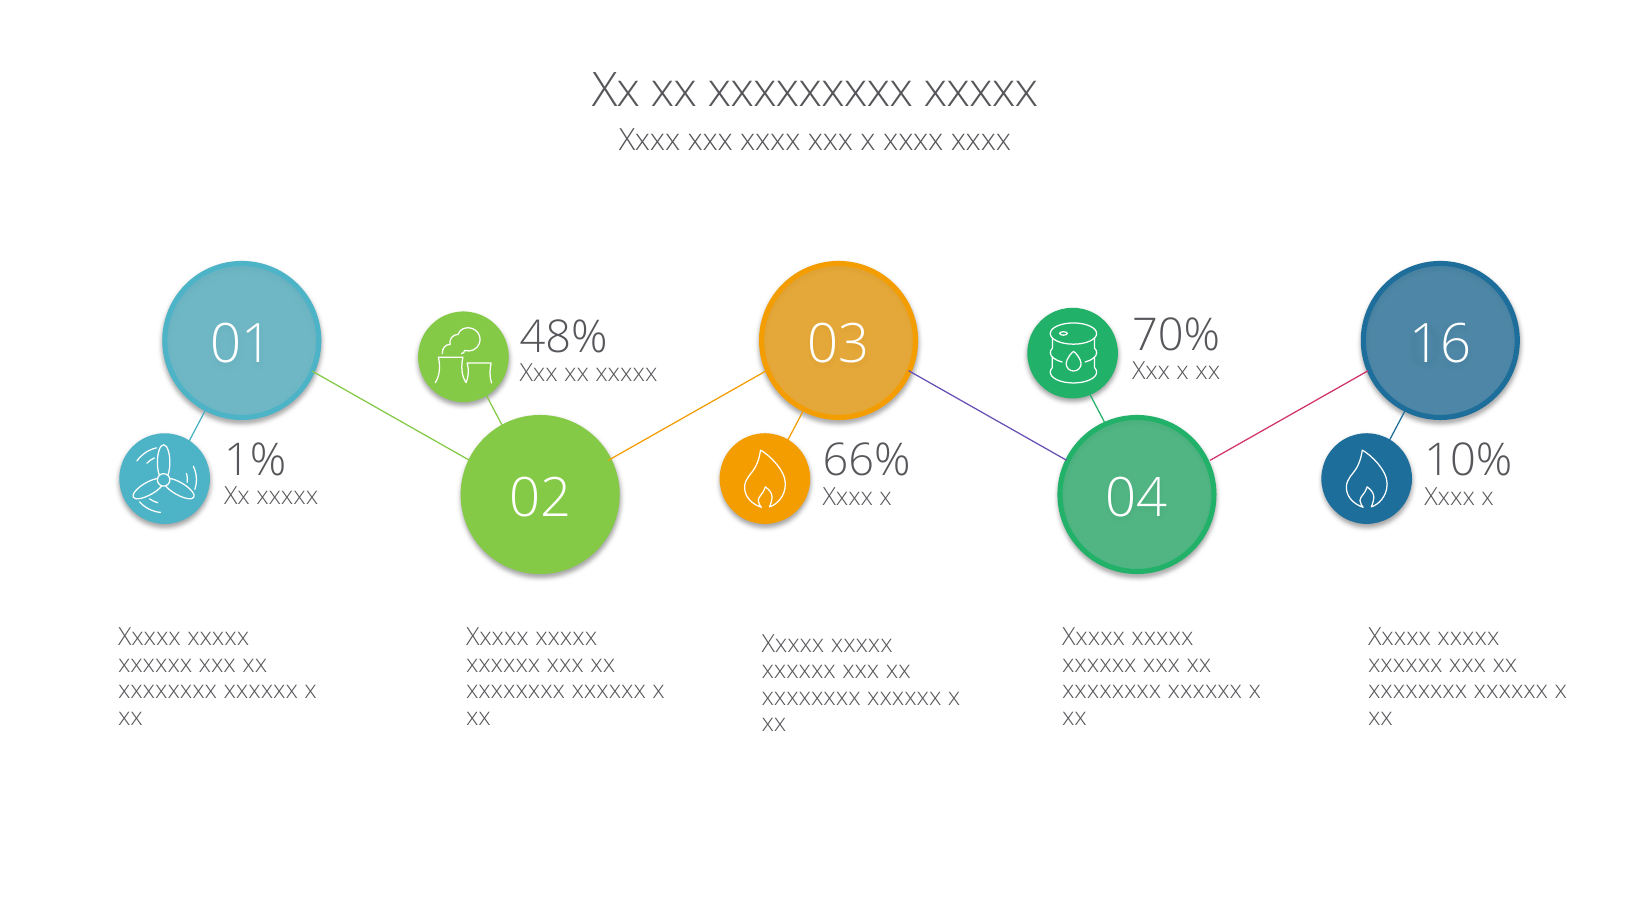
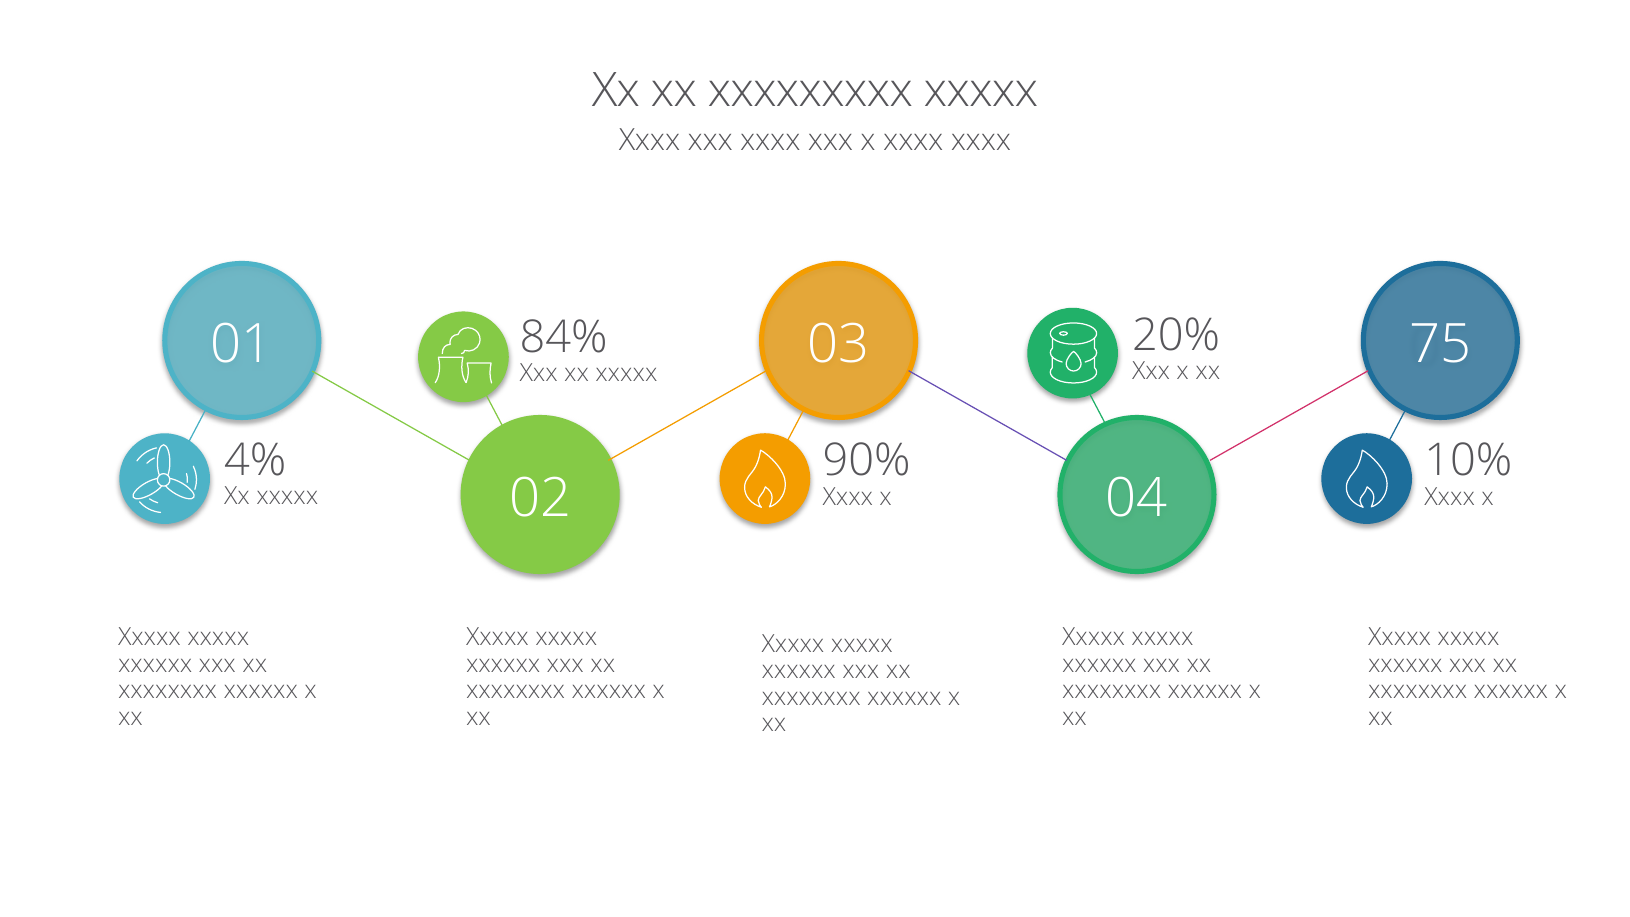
70%: 70% -> 20%
48%: 48% -> 84%
16: 16 -> 75
1%: 1% -> 4%
66%: 66% -> 90%
